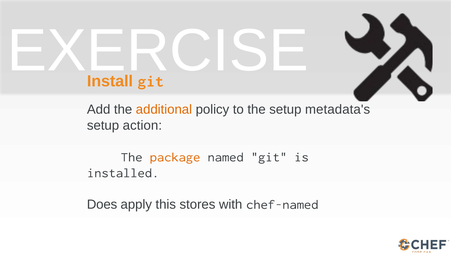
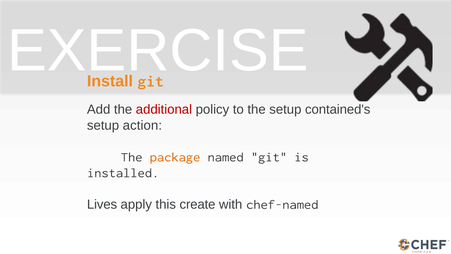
additional colour: orange -> red
metadata's: metadata's -> contained's
Does: Does -> Lives
stores: stores -> create
